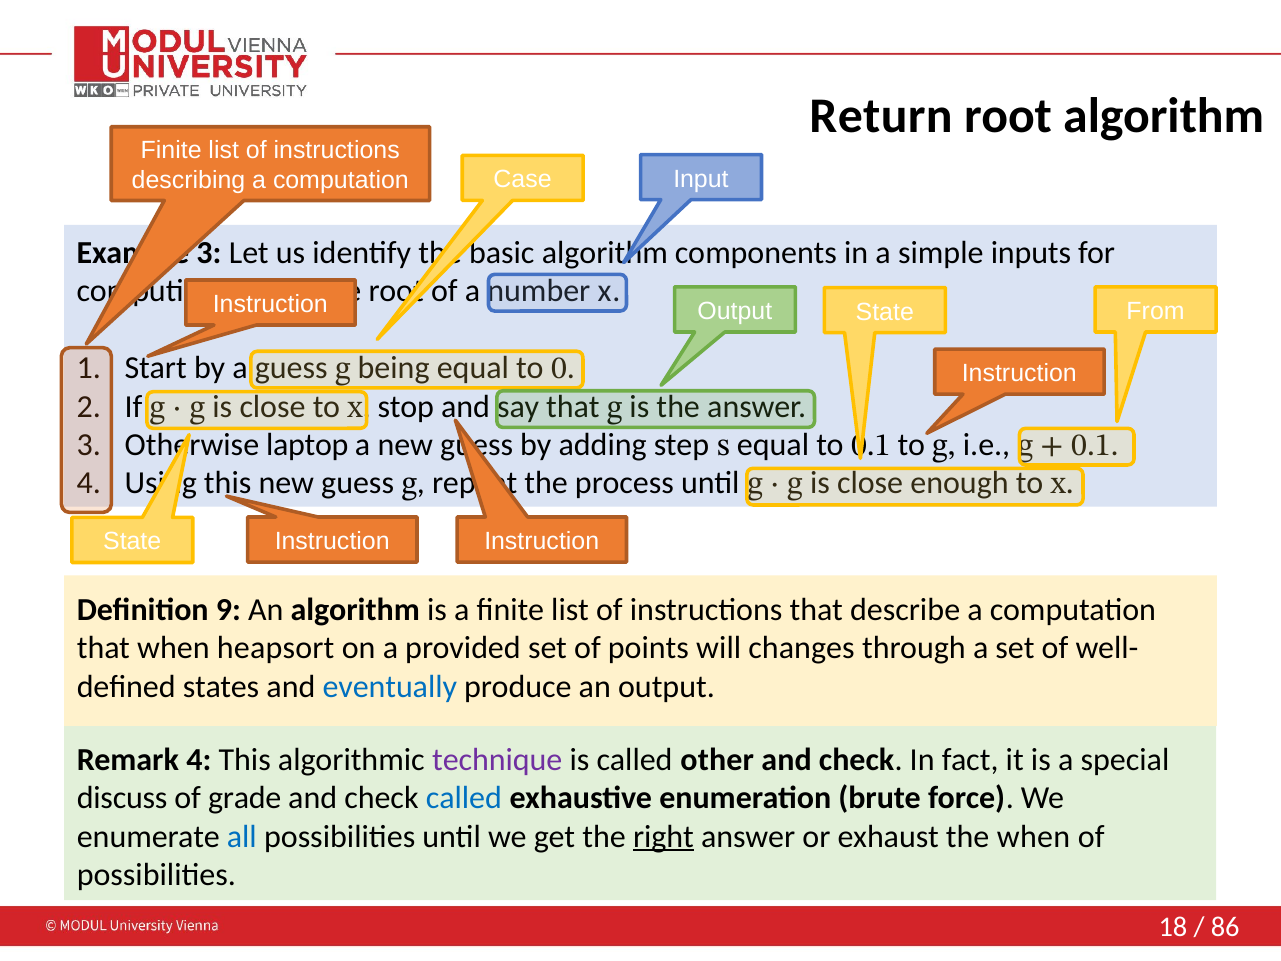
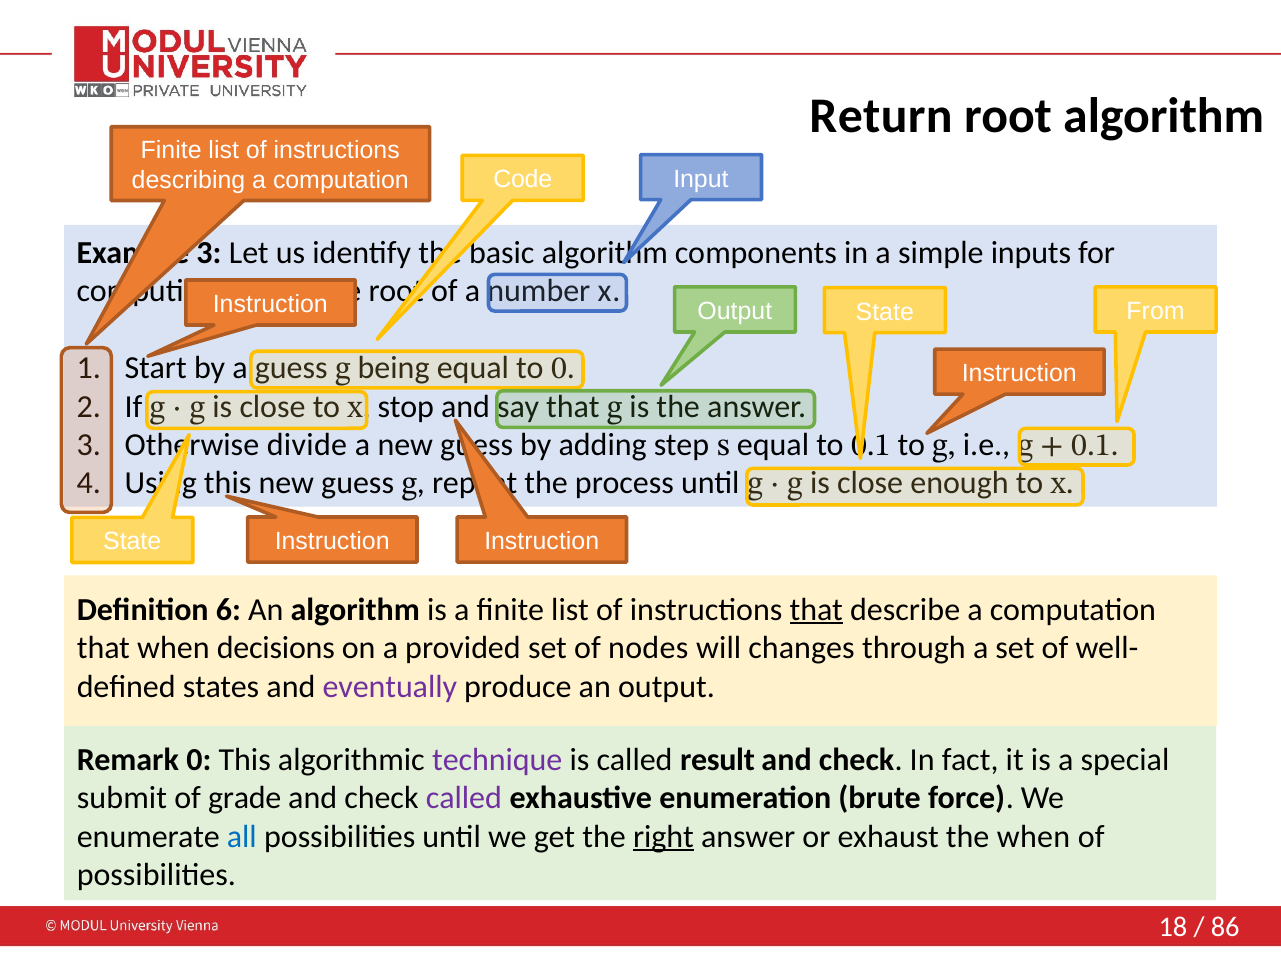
Case: Case -> Code
laptop: laptop -> divide
9: 9 -> 6
that at (816, 609) underline: none -> present
heapsort: heapsort -> decisions
points: points -> nodes
eventually colour: blue -> purple
Remark 4: 4 -> 0
other: other -> result
discuss: discuss -> submit
called at (464, 798) colour: blue -> purple
